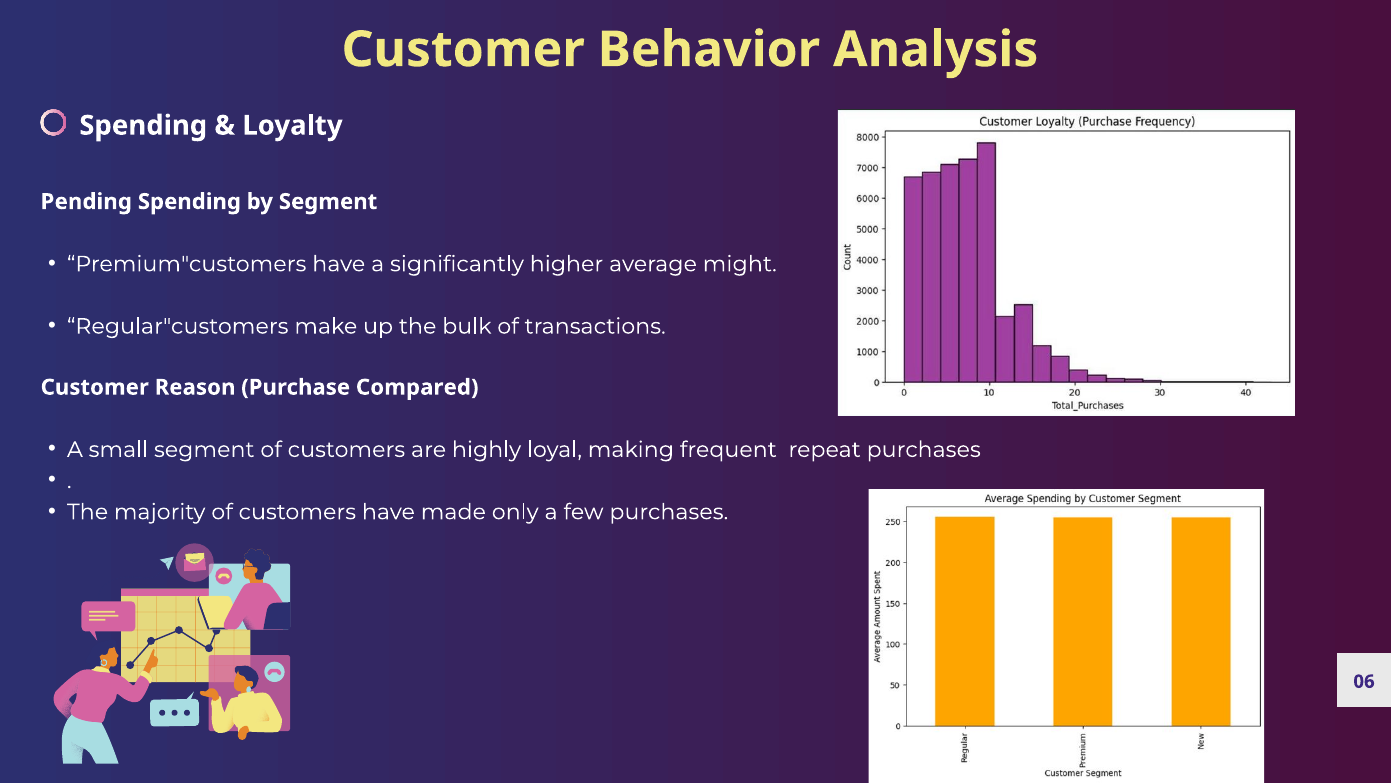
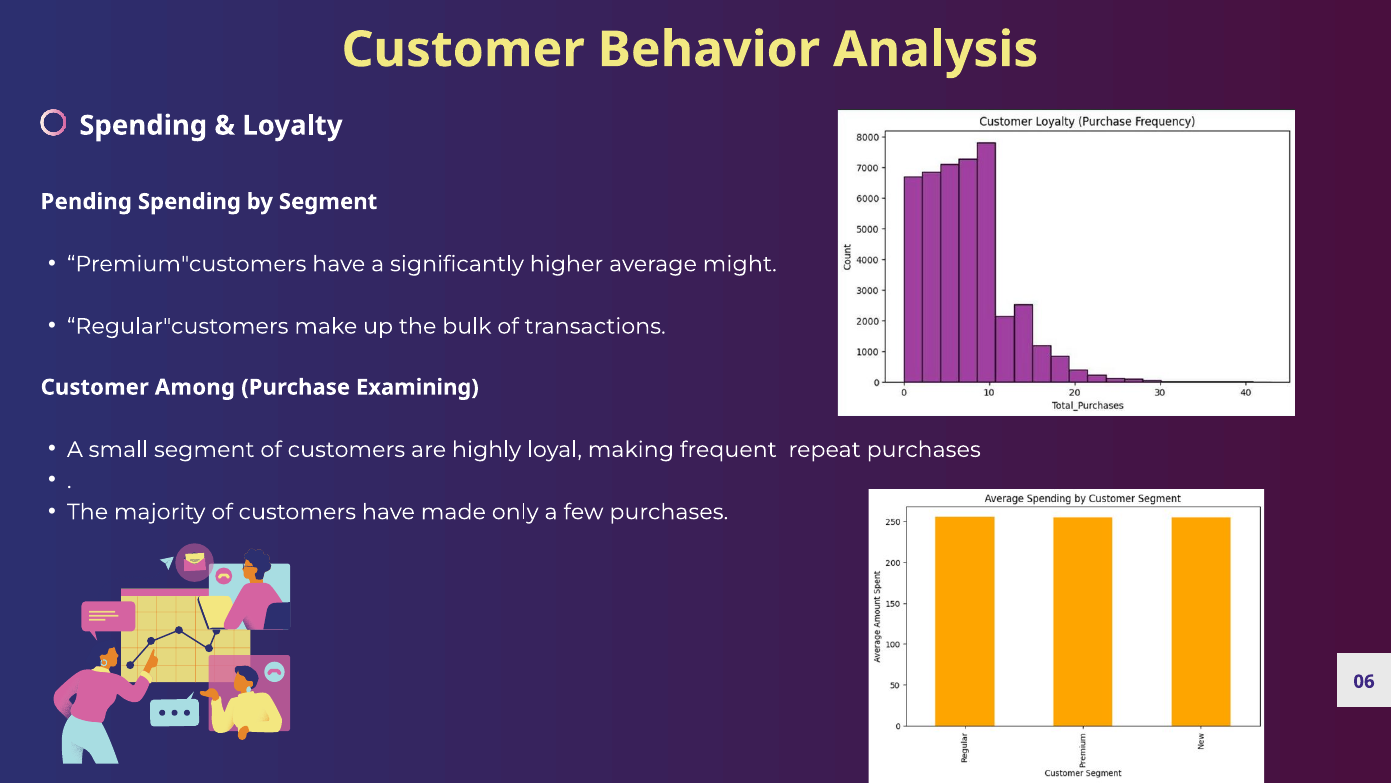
Reason: Reason -> Among
Compared: Compared -> Examining
